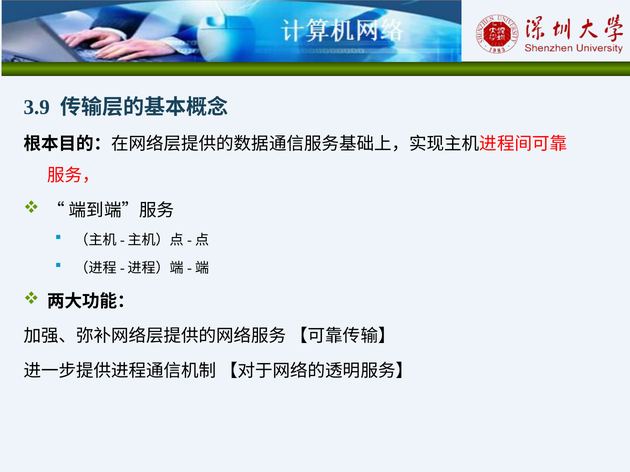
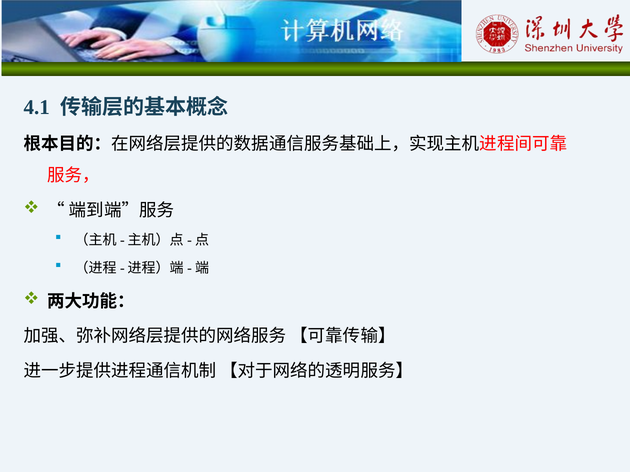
3.9: 3.9 -> 4.1
